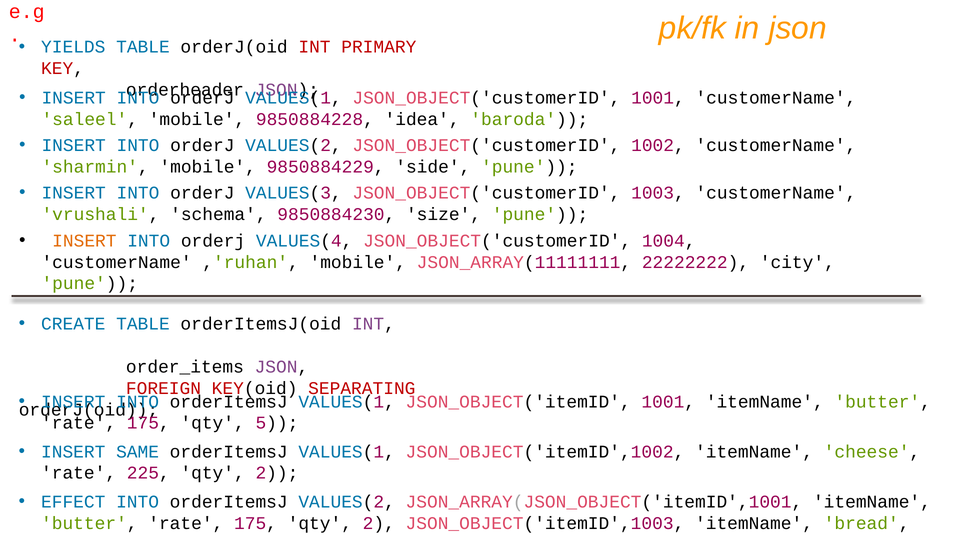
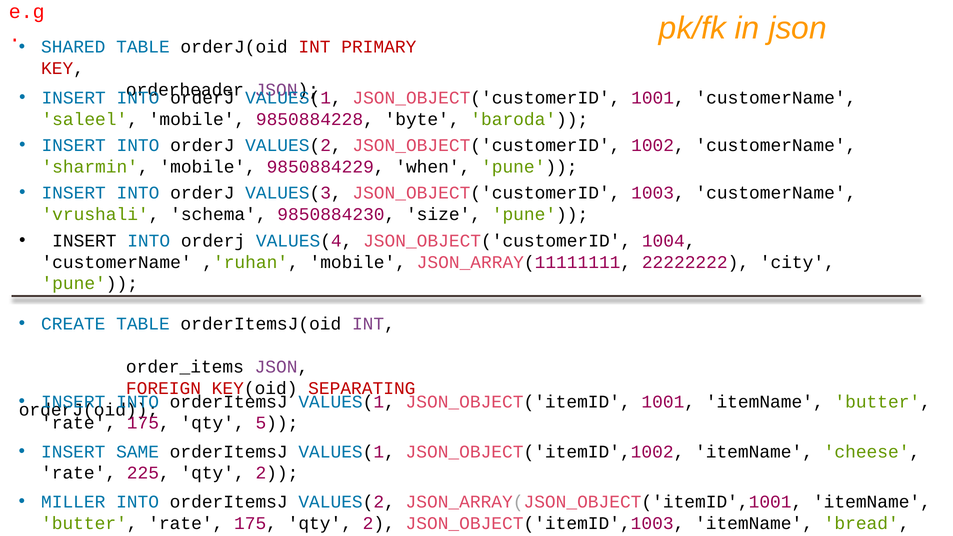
YIELDS: YIELDS -> SHARED
idea: idea -> byte
side: side -> when
INSERT at (84, 241) colour: orange -> black
EFFECT: EFFECT -> MILLER
